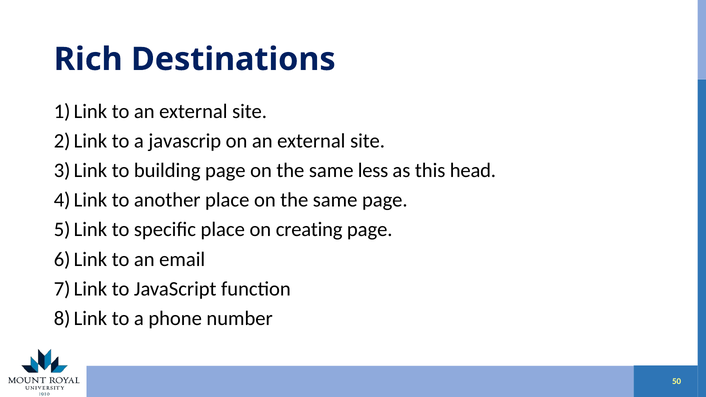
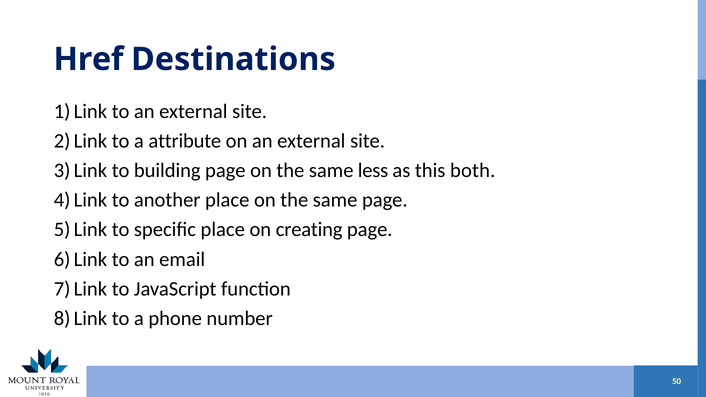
Rich: Rich -> Href
javascrip: javascrip -> attribute
head: head -> both
